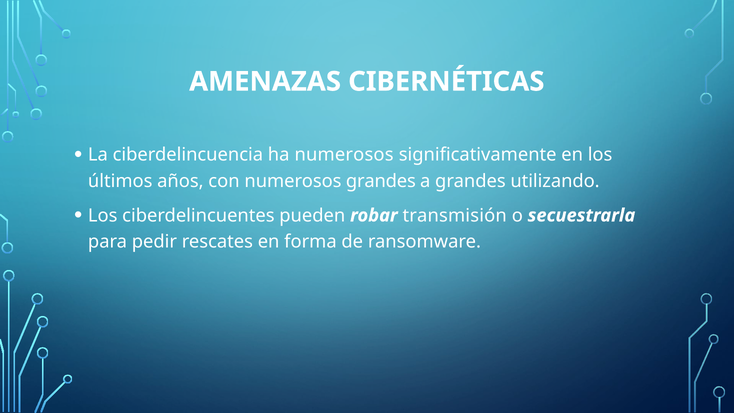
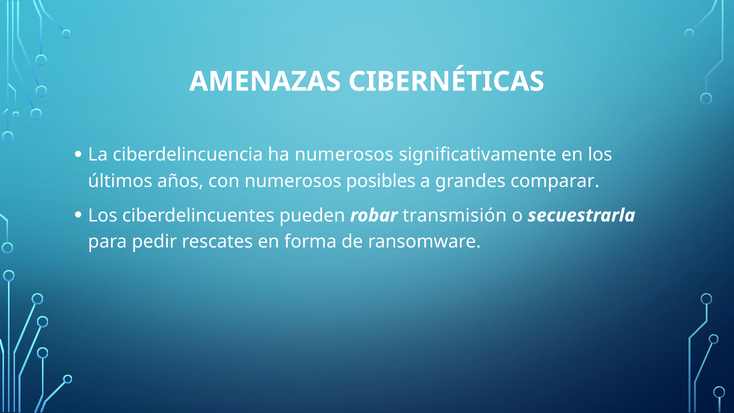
numerosos grandes: grandes -> posibles
utilizando: utilizando -> comparar
